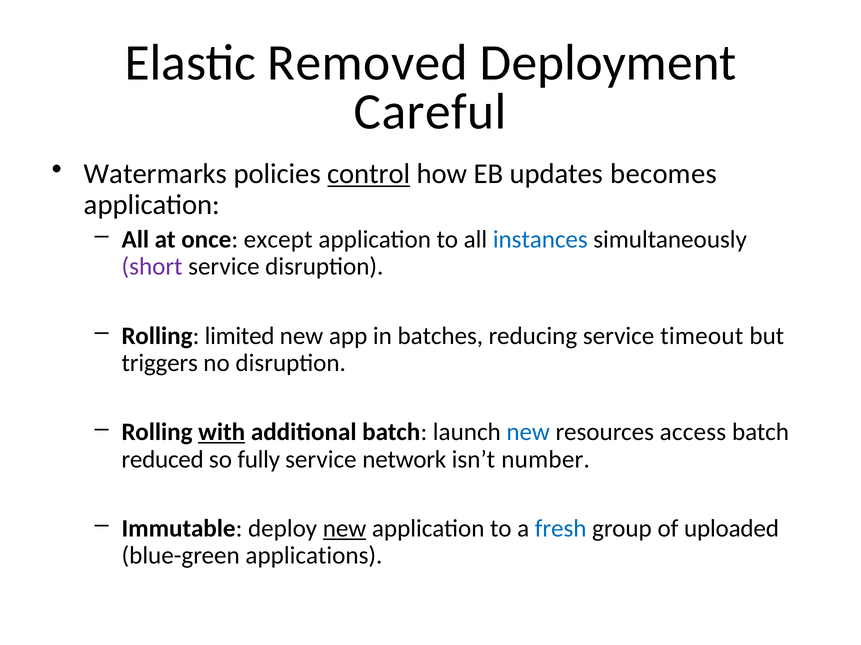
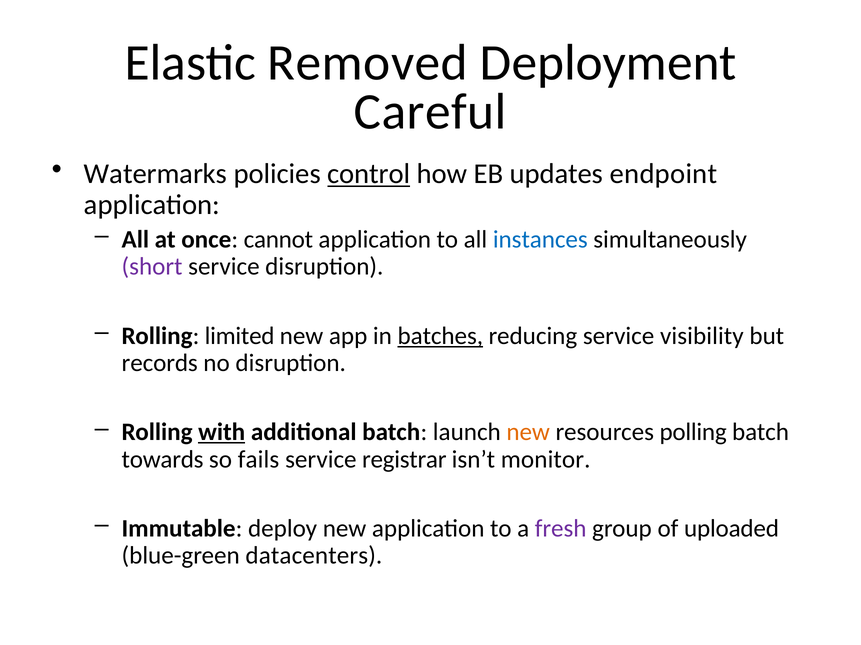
becomes: becomes -> endpoint
except: except -> cannot
batches underline: none -> present
timeout: timeout -> visibility
triggers: triggers -> records
new at (528, 433) colour: blue -> orange
access: access -> polling
reduced: reduced -> towards
fully: fully -> fails
network: network -> registrar
number: number -> monitor
new at (345, 529) underline: present -> none
fresh colour: blue -> purple
applications: applications -> datacenters
